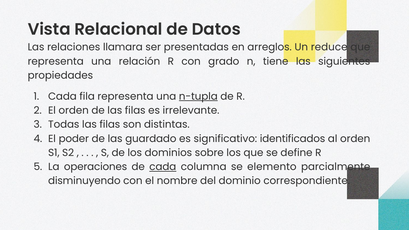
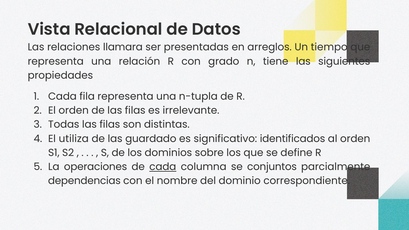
reduce: reduce -> tiempo
n-tupla underline: present -> none
poder: poder -> utiliza
elemento: elemento -> conjuntos
disminuyendo: disminuyendo -> dependencias
